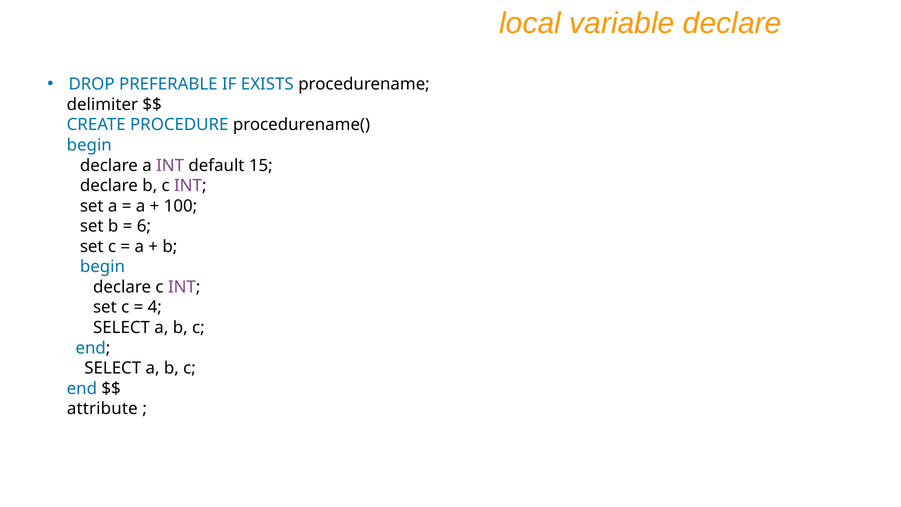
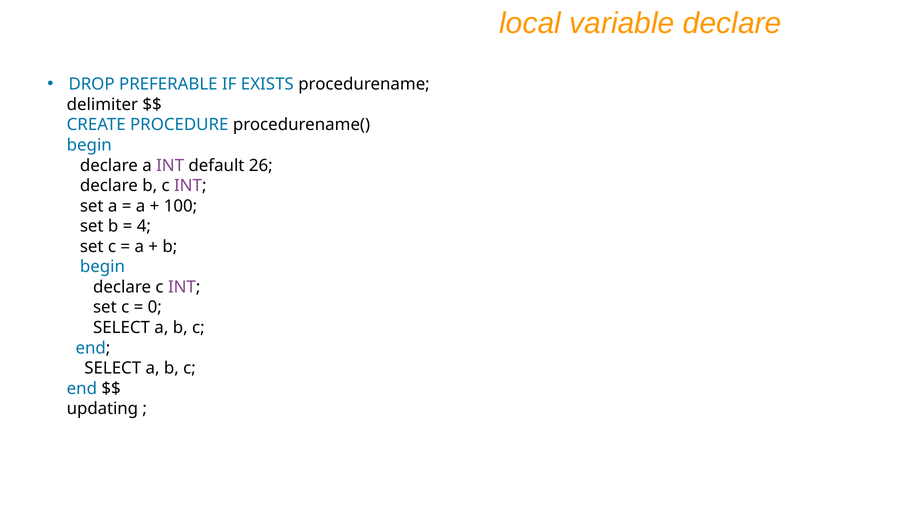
15: 15 -> 26
6: 6 -> 4
4: 4 -> 0
attribute: attribute -> updating
